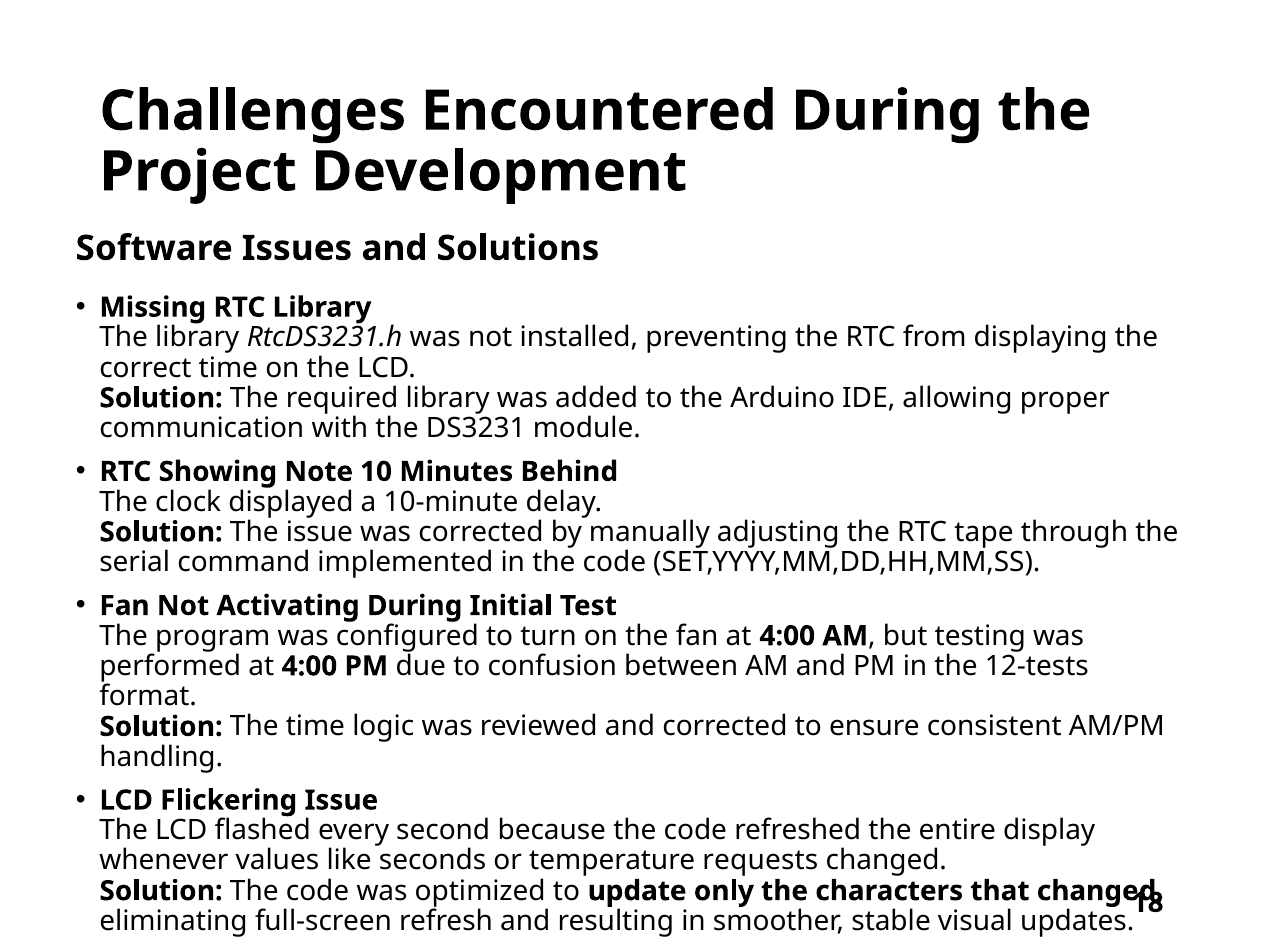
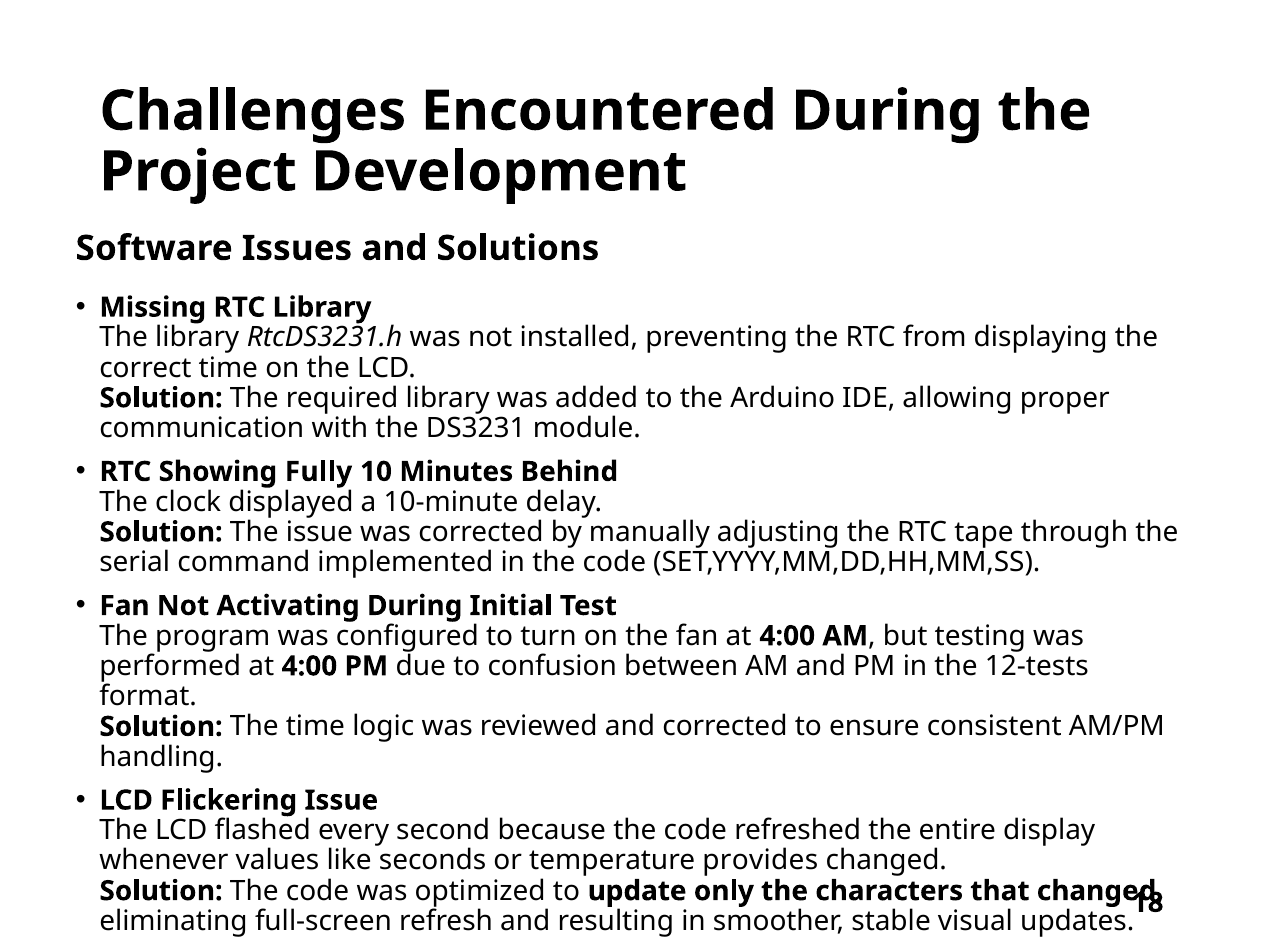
Note: Note -> Fully
requests: requests -> provides
